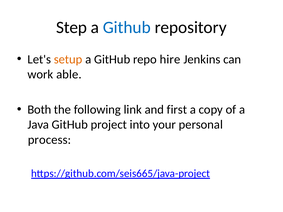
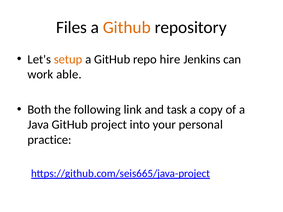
Step: Step -> Files
Github at (127, 27) colour: blue -> orange
first: first -> task
process: process -> practice
